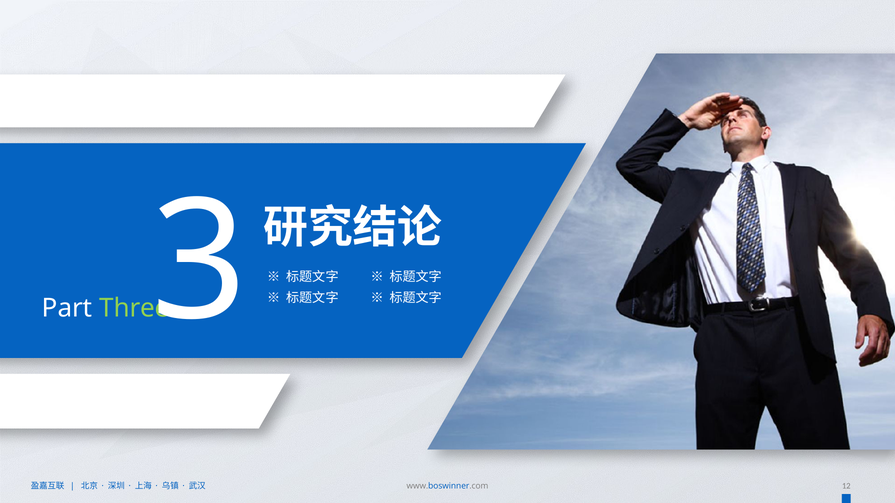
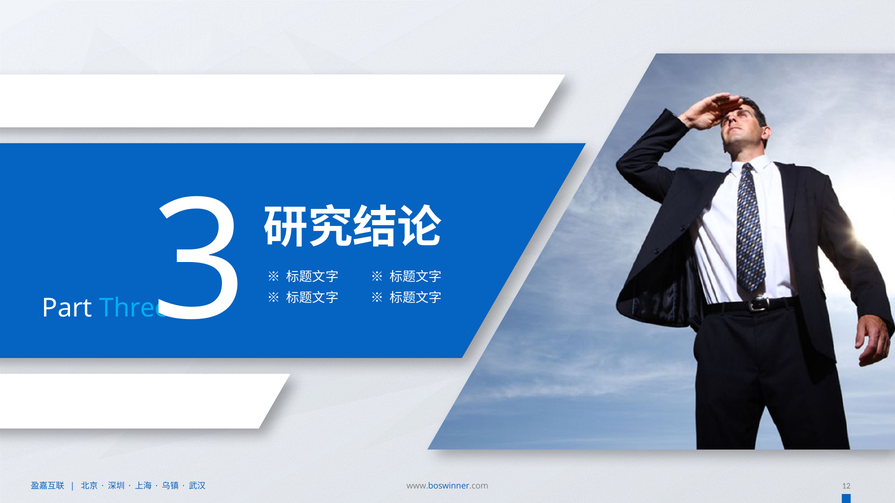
Three colour: light green -> light blue
